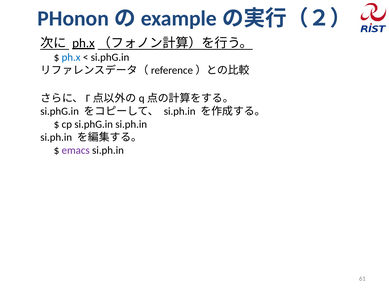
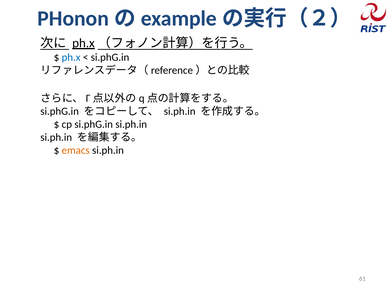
emacs colour: purple -> orange
